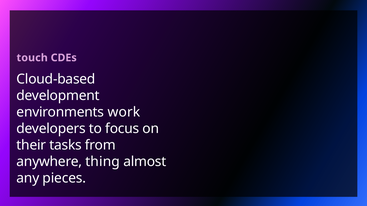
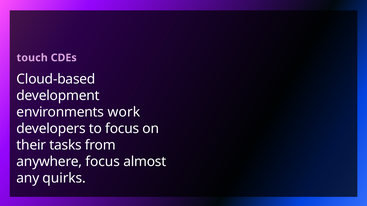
anywhere thing: thing -> focus
pieces: pieces -> quirks
